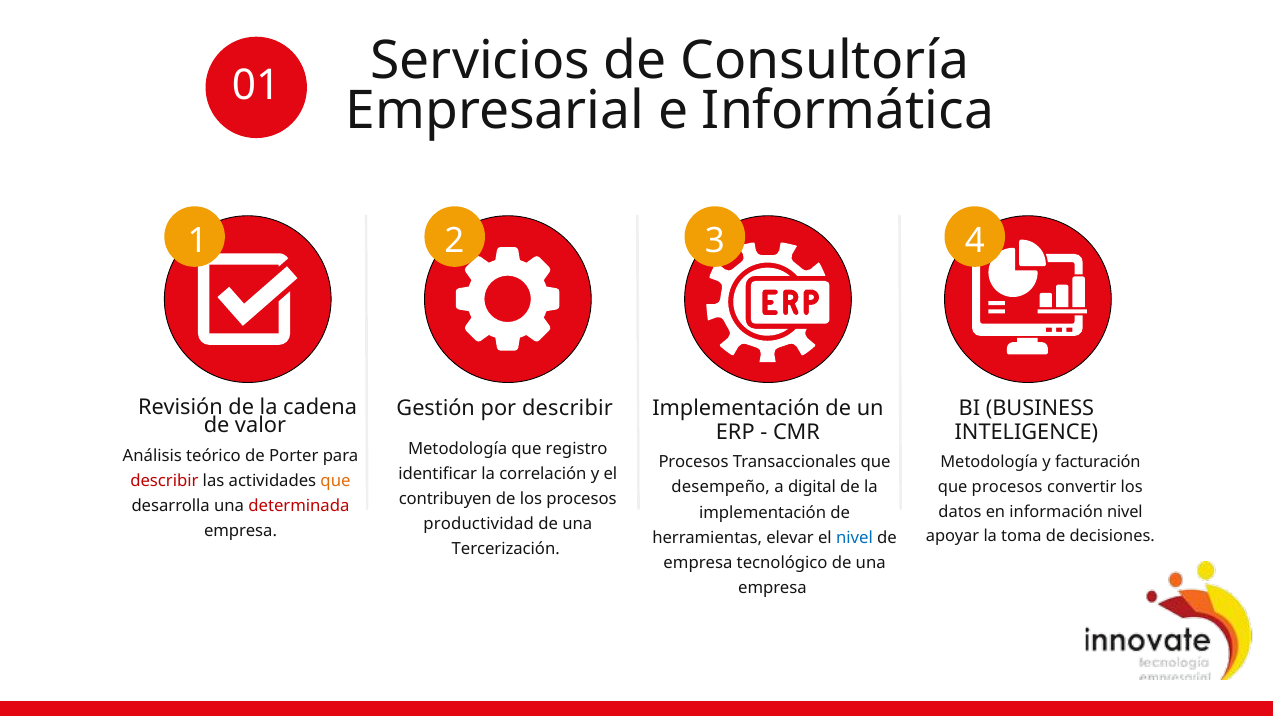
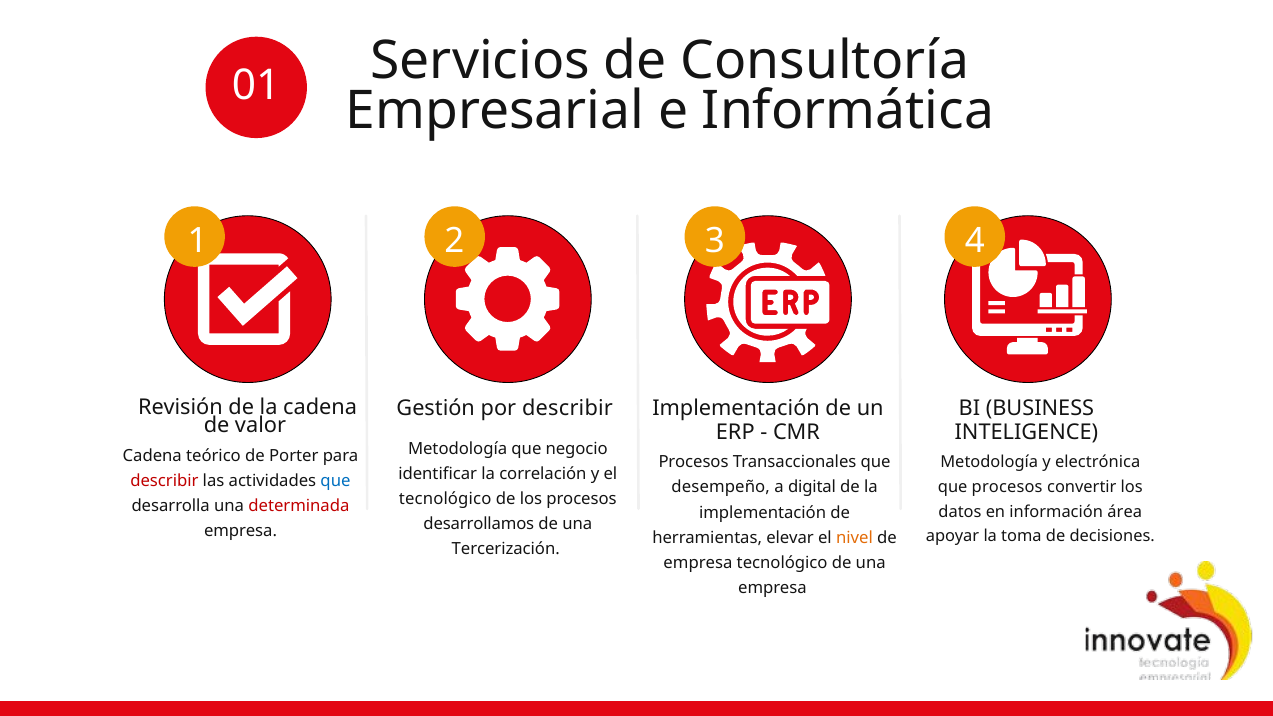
registro: registro -> negocio
Análisis at (152, 456): Análisis -> Cadena
facturación: facturación -> electrónica
que at (335, 481) colour: orange -> blue
contribuyen at (445, 499): contribuyen -> tecnológico
información nivel: nivel -> área
productividad: productividad -> desarrollamos
nivel at (854, 538) colour: blue -> orange
